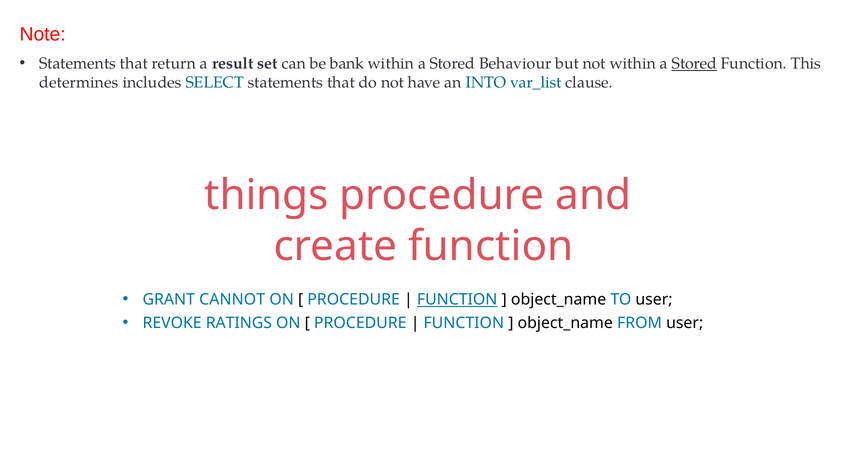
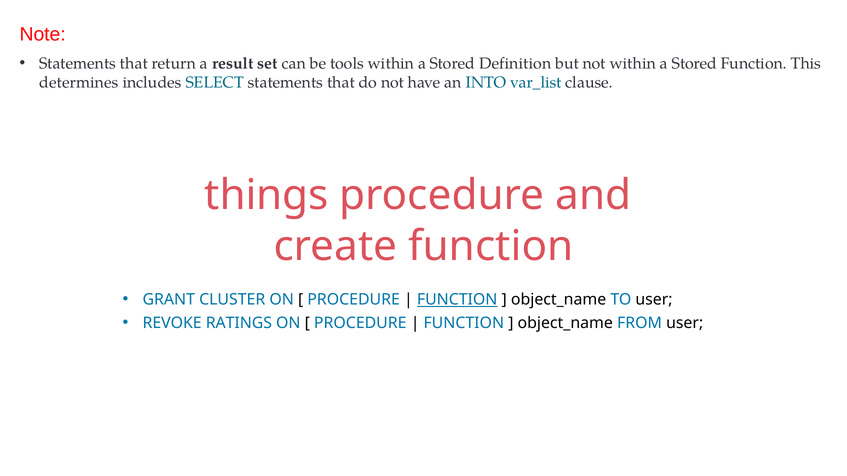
bank: bank -> tools
Behaviour: Behaviour -> Definition
Stored at (694, 64) underline: present -> none
CANNOT: CANNOT -> CLUSTER
